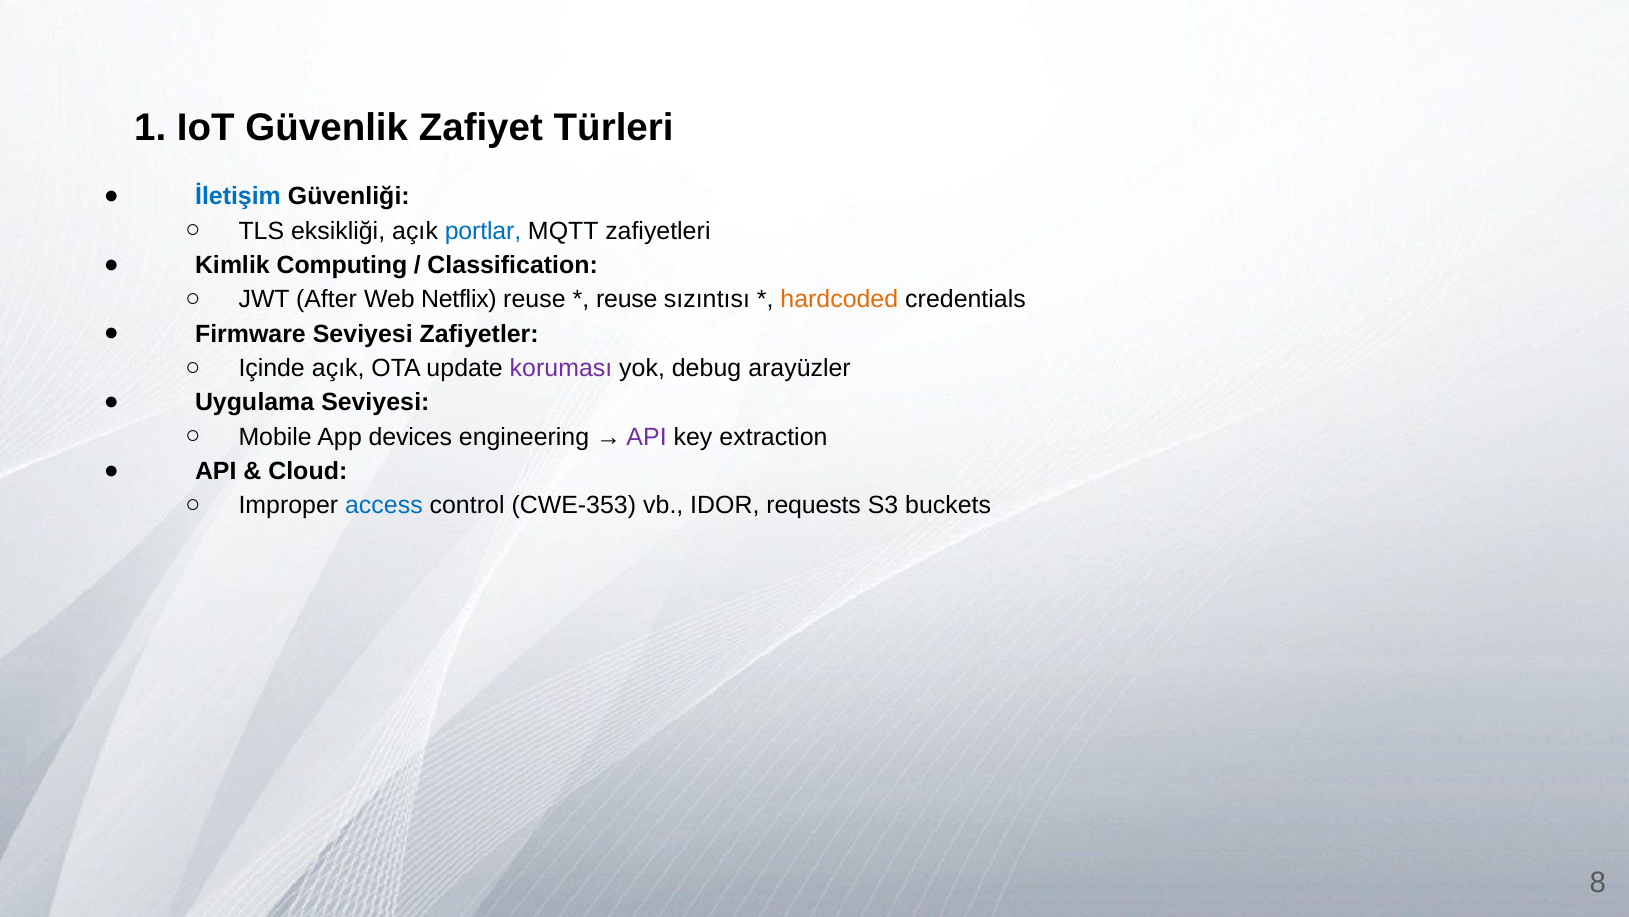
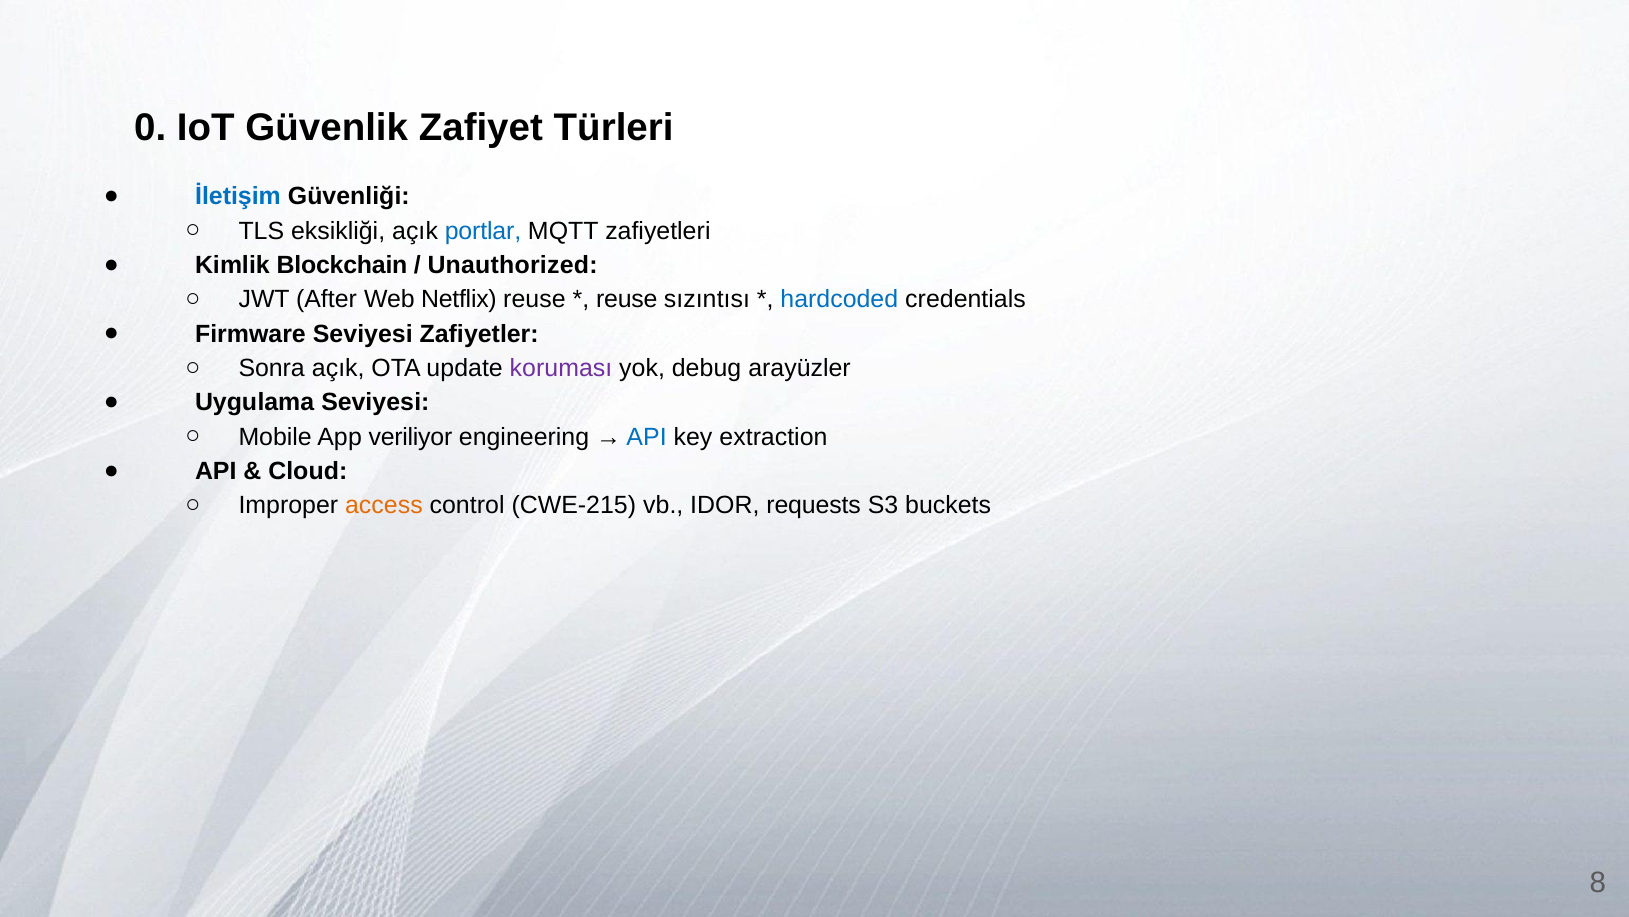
1: 1 -> 0
Computing: Computing -> Blockchain
Classification: Classification -> Unauthorized
hardcoded colour: orange -> blue
Içinde: Içinde -> Sonra
devices: devices -> veriliyor
API at (647, 437) colour: purple -> blue
access colour: blue -> orange
CWE-353: CWE-353 -> CWE-215
